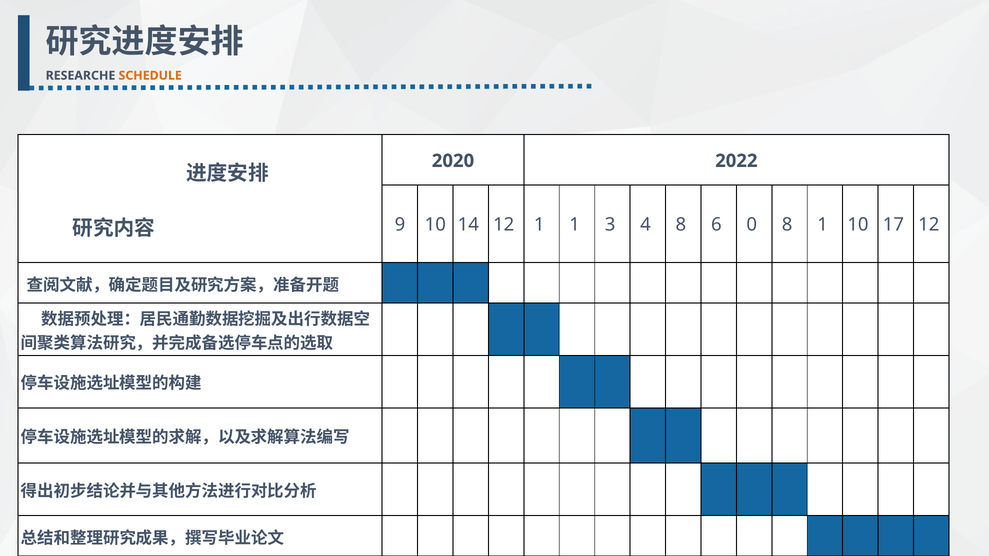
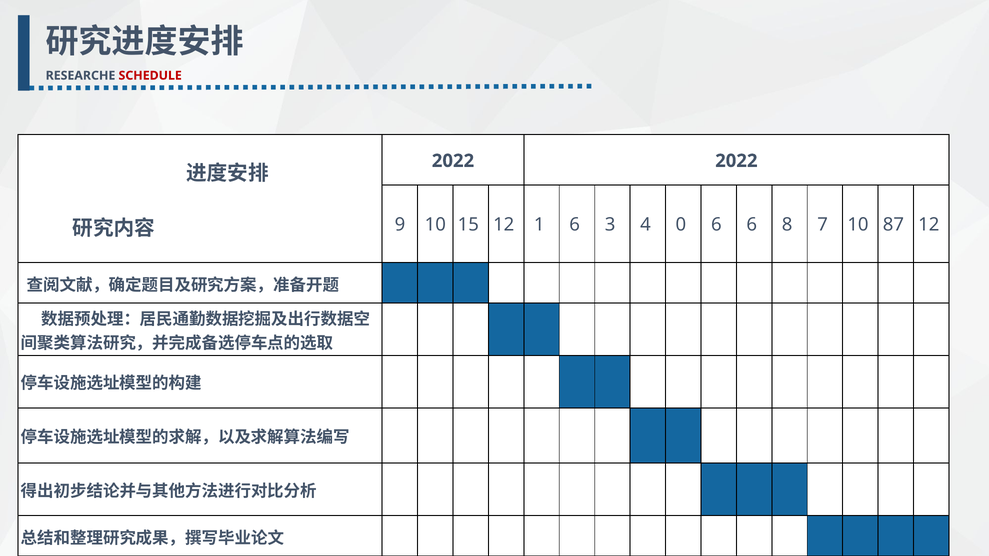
SCHEDULE colour: orange -> red
2020 at (453, 161): 2020 -> 2022
14: 14 -> 15
1 1: 1 -> 6
4 8: 8 -> 0
6 0: 0 -> 6
8 1: 1 -> 7
17: 17 -> 87
